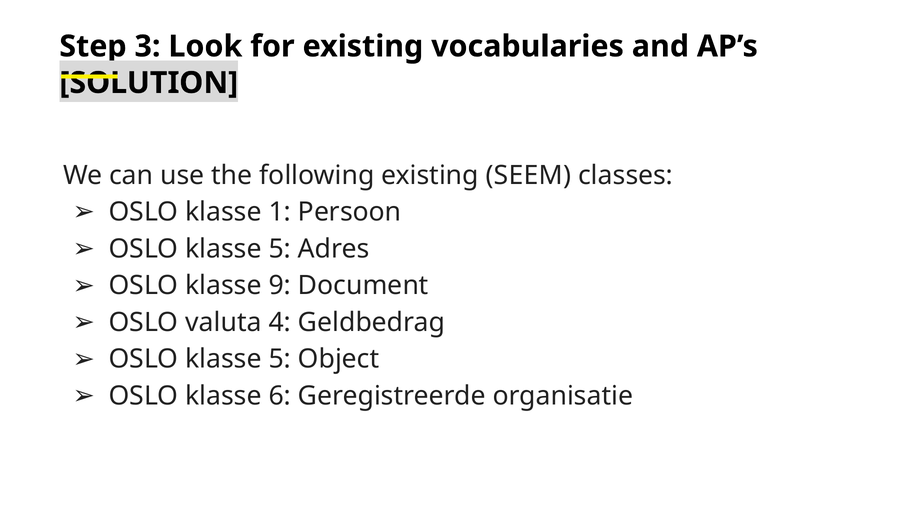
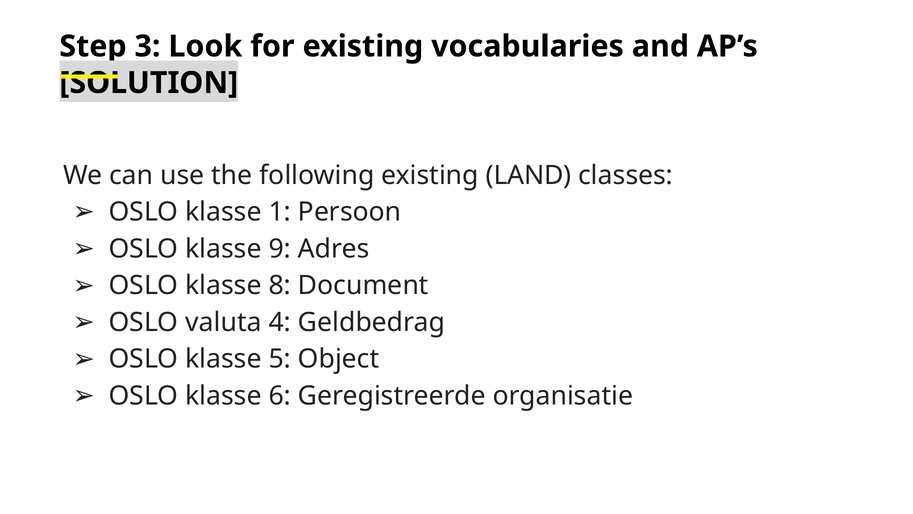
SEEM: SEEM -> LAND
5 at (280, 249): 5 -> 9
9: 9 -> 8
